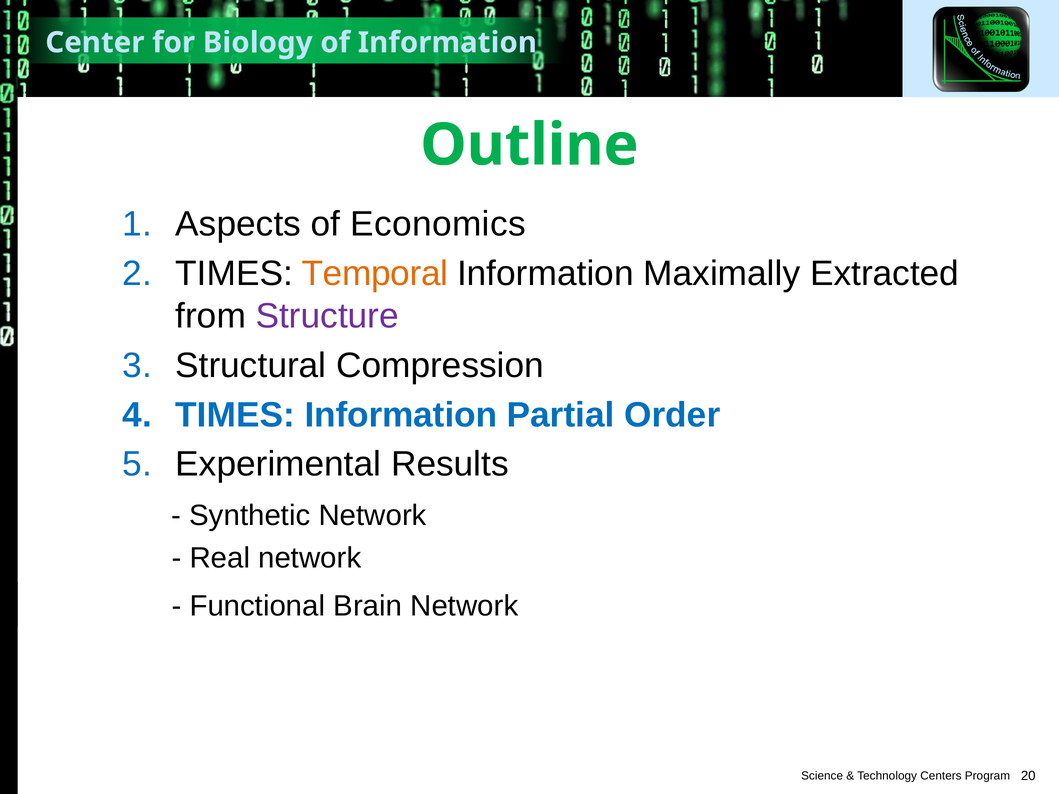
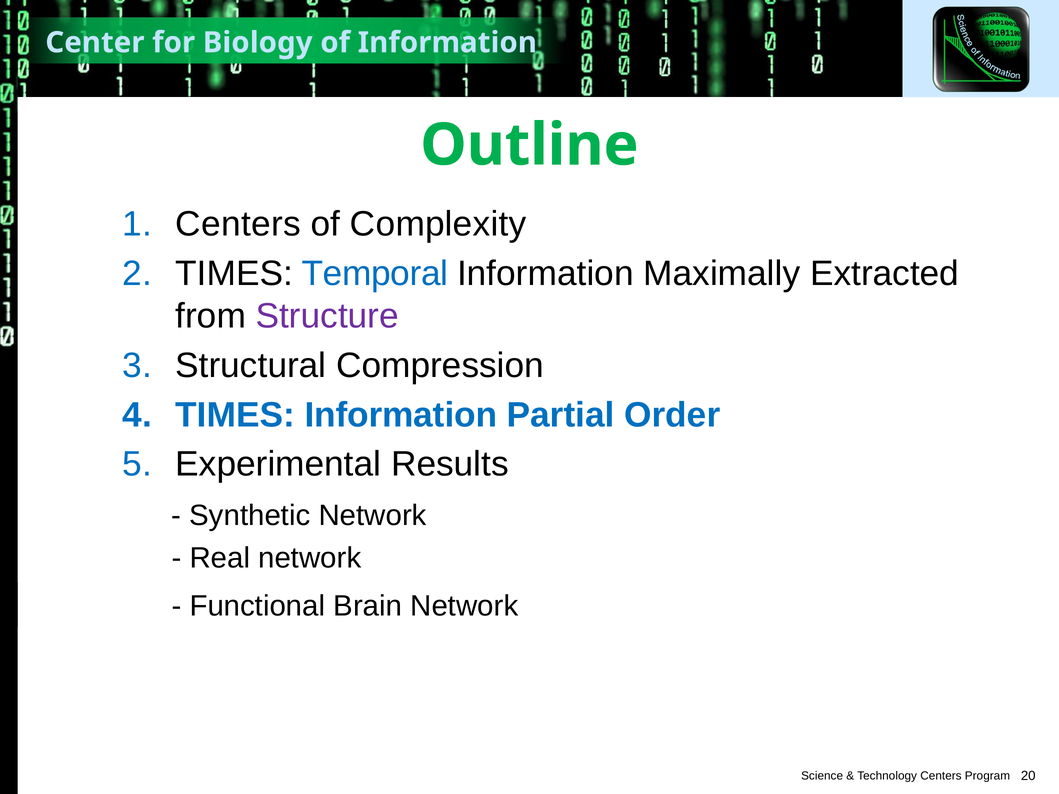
Aspects at (238, 224): Aspects -> Centers
Economics: Economics -> Complexity
Temporal colour: orange -> blue
